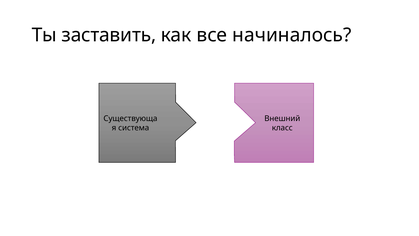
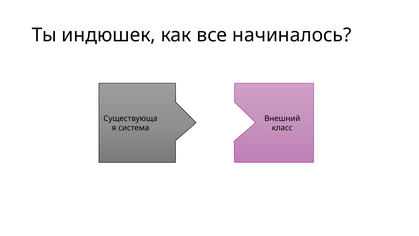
заставить: заставить -> индюшек
